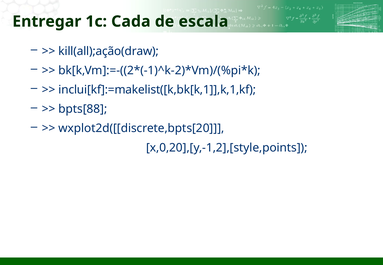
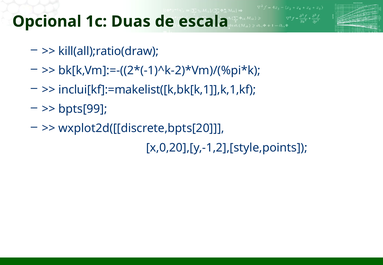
Entregar: Entregar -> Opcional
Cada: Cada -> Duas
kill(all);ação(draw: kill(all);ação(draw -> kill(all);ratio(draw
bpts[88: bpts[88 -> bpts[99
